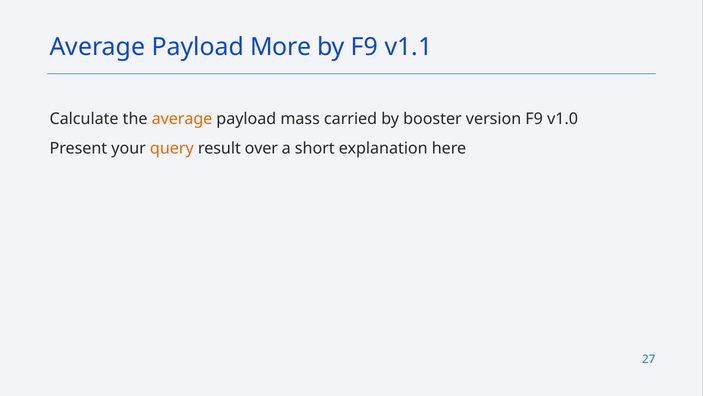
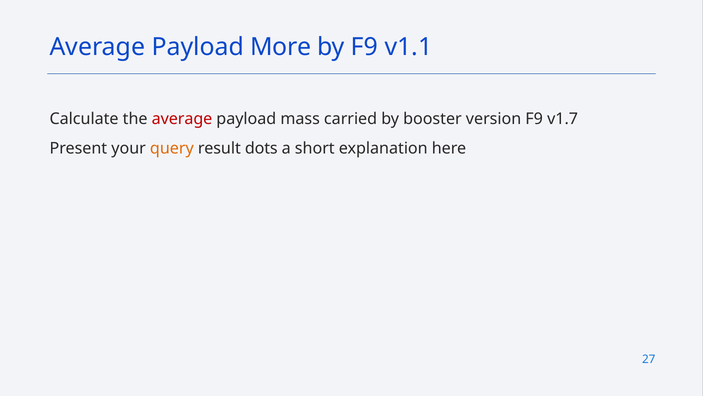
average at (182, 119) colour: orange -> red
v1.0: v1.0 -> v1.7
over: over -> dots
